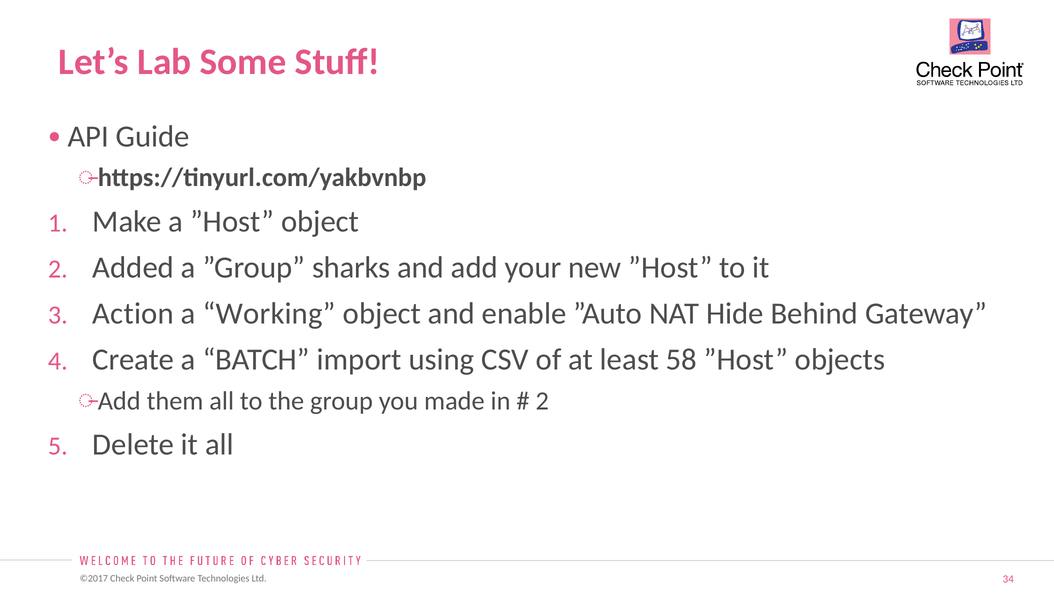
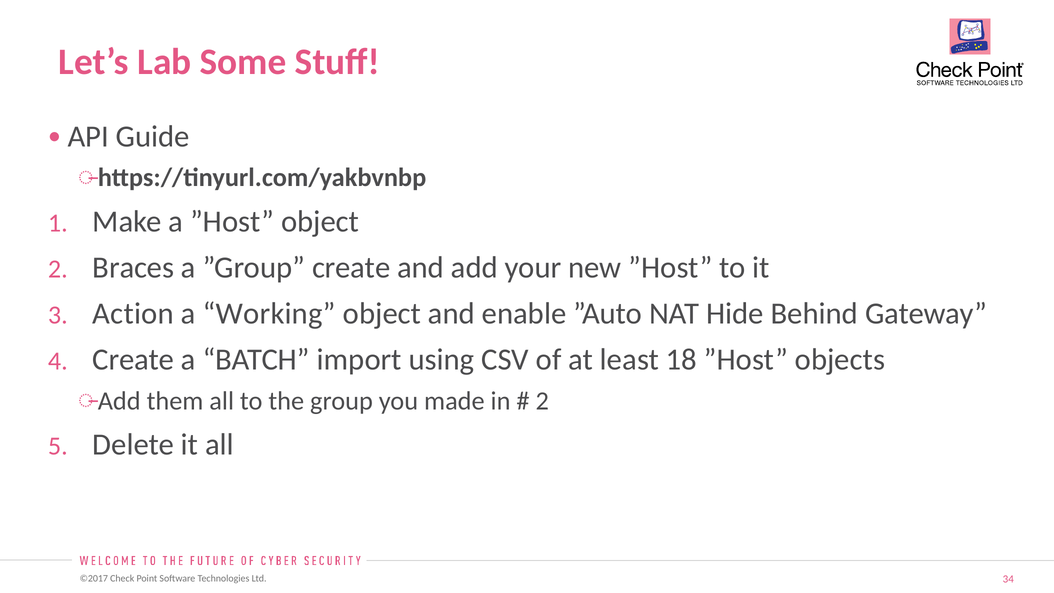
Added: Added -> Braces
”Group sharks: sharks -> create
58: 58 -> 18
